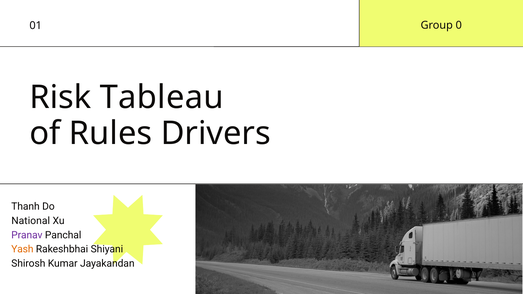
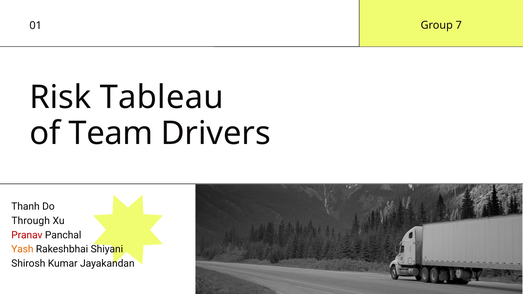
0: 0 -> 7
Rules: Rules -> Team
National: National -> Through
Pranav colour: purple -> red
